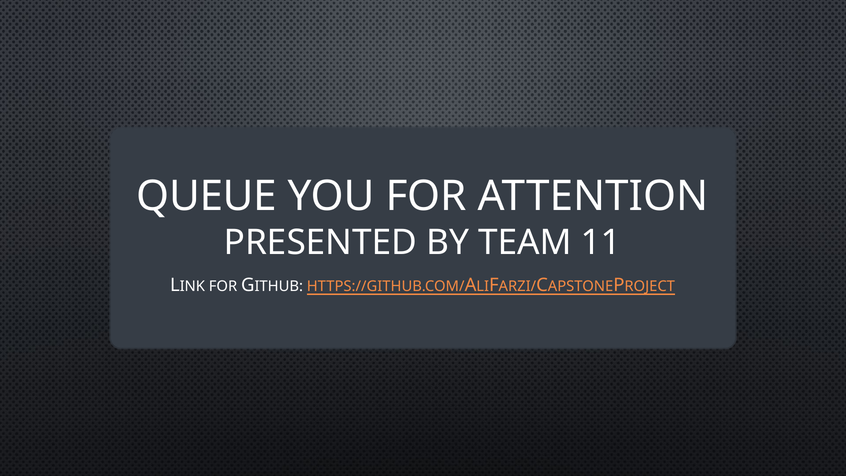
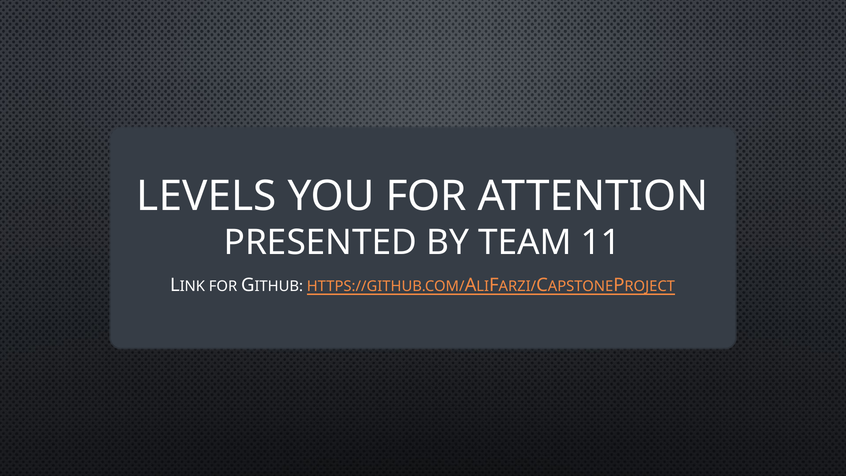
QUEUE: QUEUE -> LEVELS
